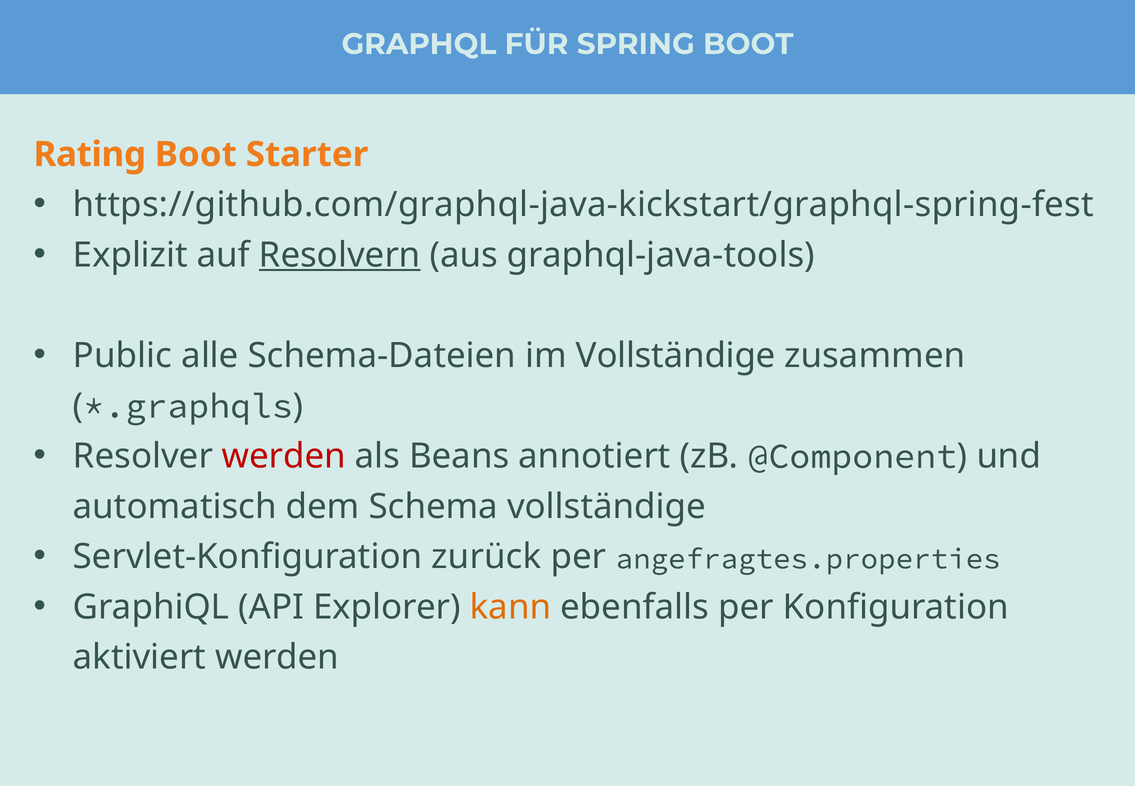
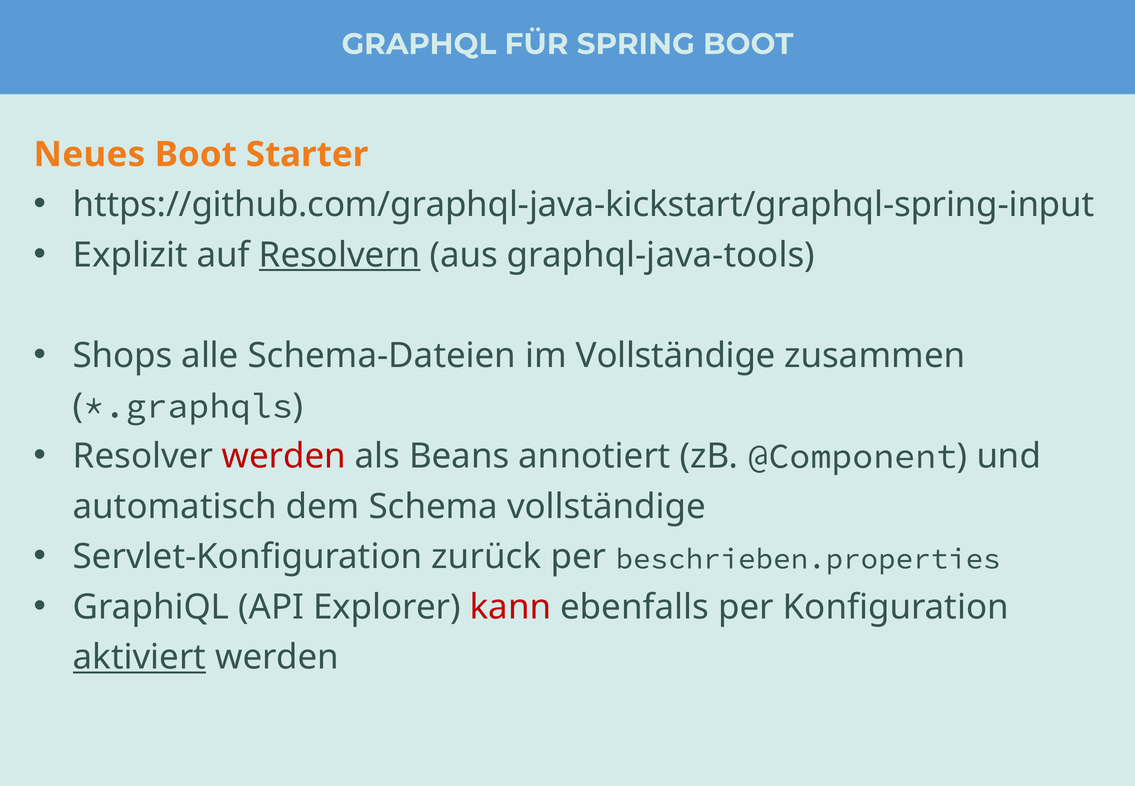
Rating: Rating -> Neues
https://github.com/graphql-java-kickstart/graphql-spring-fest: https://github.com/graphql-java-kickstart/graphql-spring-fest -> https://github.com/graphql-java-kickstart/graphql-spring-input
Public: Public -> Shops
angefragtes.properties: angefragtes.properties -> beschrieben.properties
kann colour: orange -> red
aktiviert underline: none -> present
